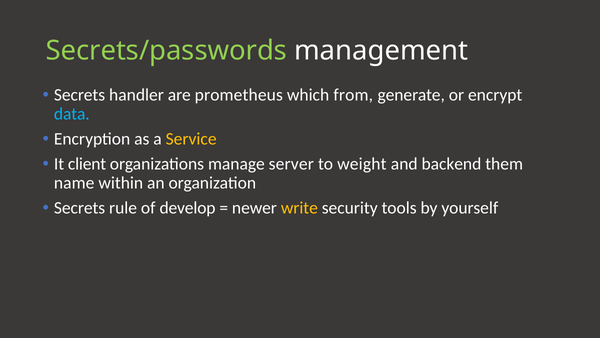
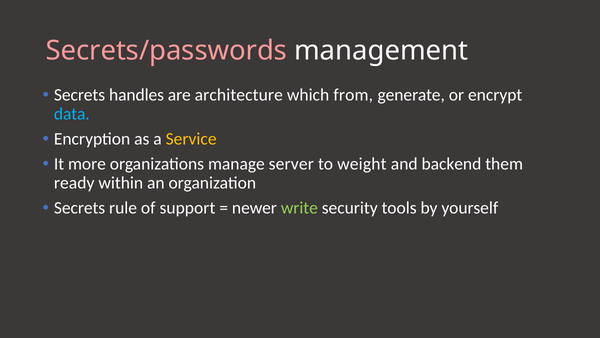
Secrets/passwords colour: light green -> pink
handler: handler -> handles
prometheus: prometheus -> architecture
client: client -> more
name: name -> ready
develop: develop -> support
write colour: yellow -> light green
